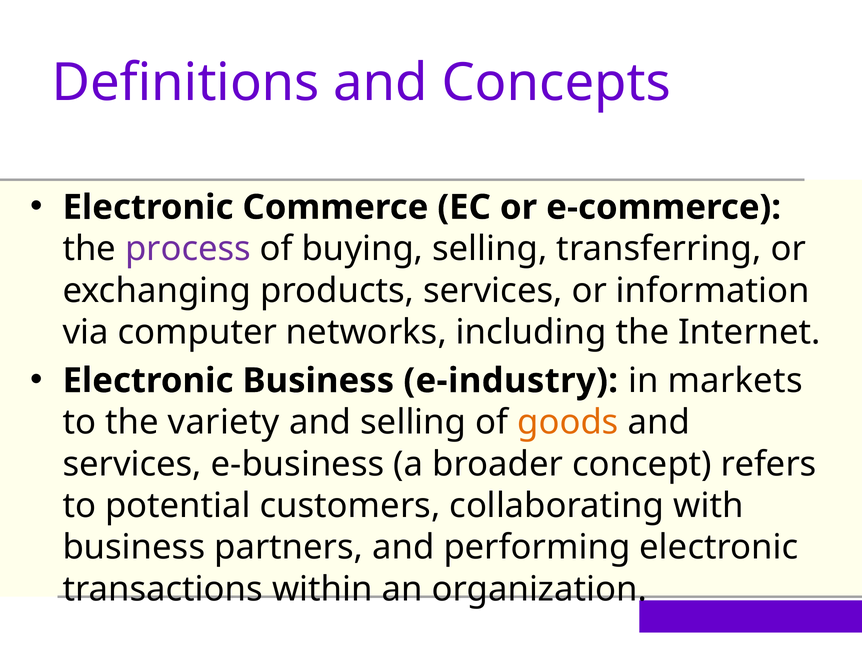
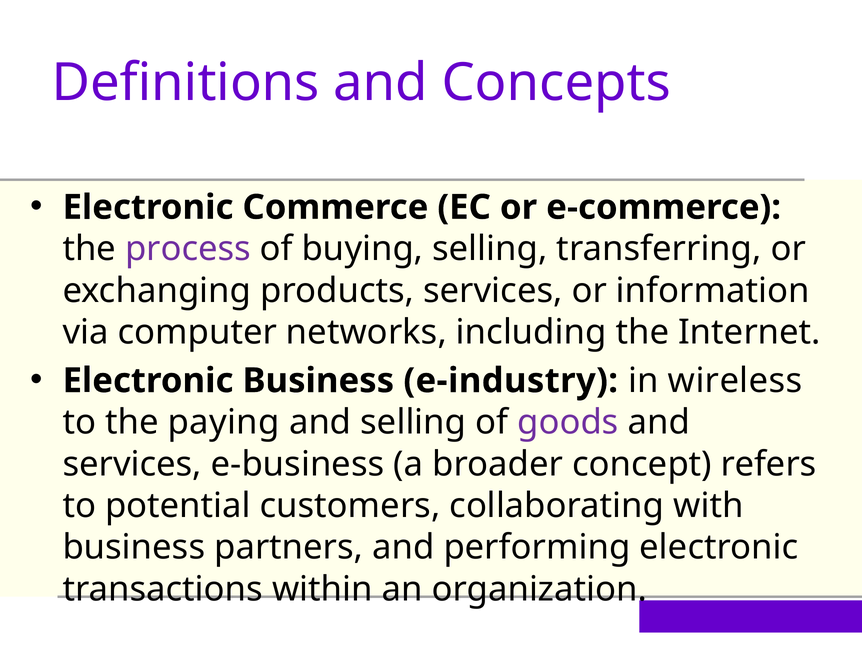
markets: markets -> wireless
variety: variety -> paying
goods colour: orange -> purple
